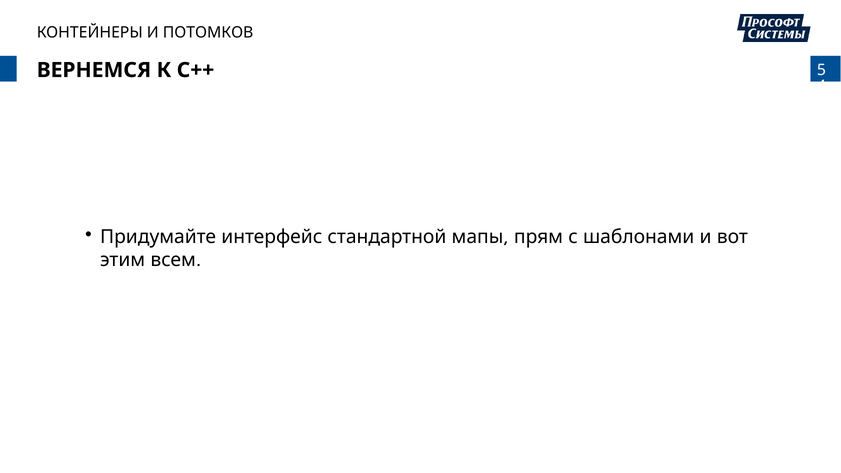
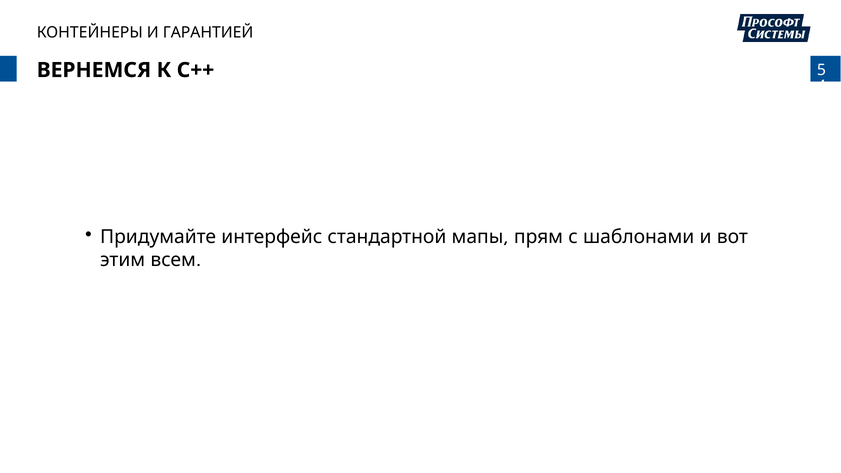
ПОТОМКОВ: ПОТОМКОВ -> ГАРАНТИЕЙ
